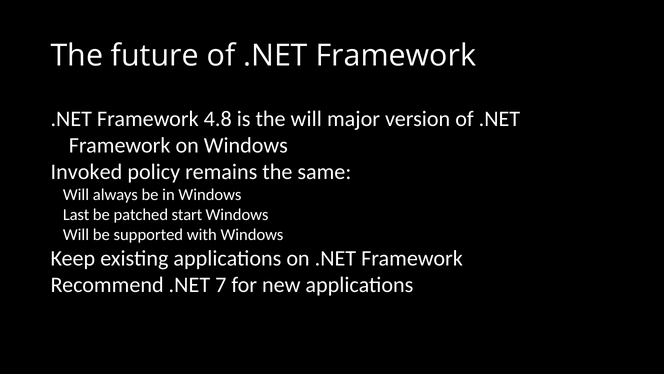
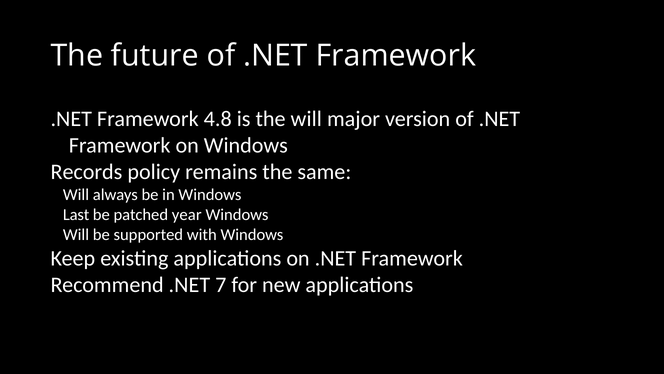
Invoked: Invoked -> Records
start: start -> year
